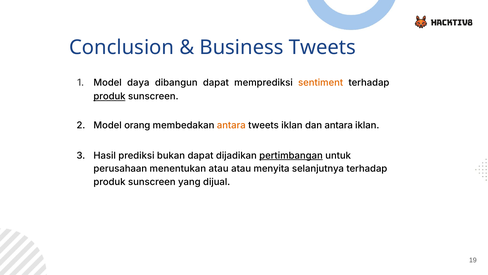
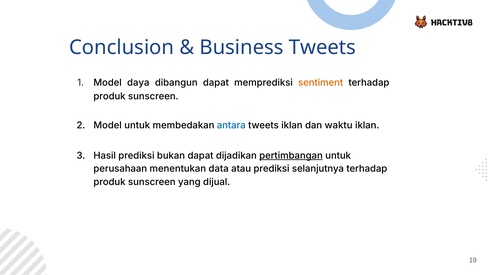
produk at (109, 96) underline: present -> none
Model orang: orang -> untuk
antara at (231, 125) colour: orange -> blue
dan antara: antara -> waktu
menentukan atau: atau -> data
atau menyita: menyita -> prediksi
